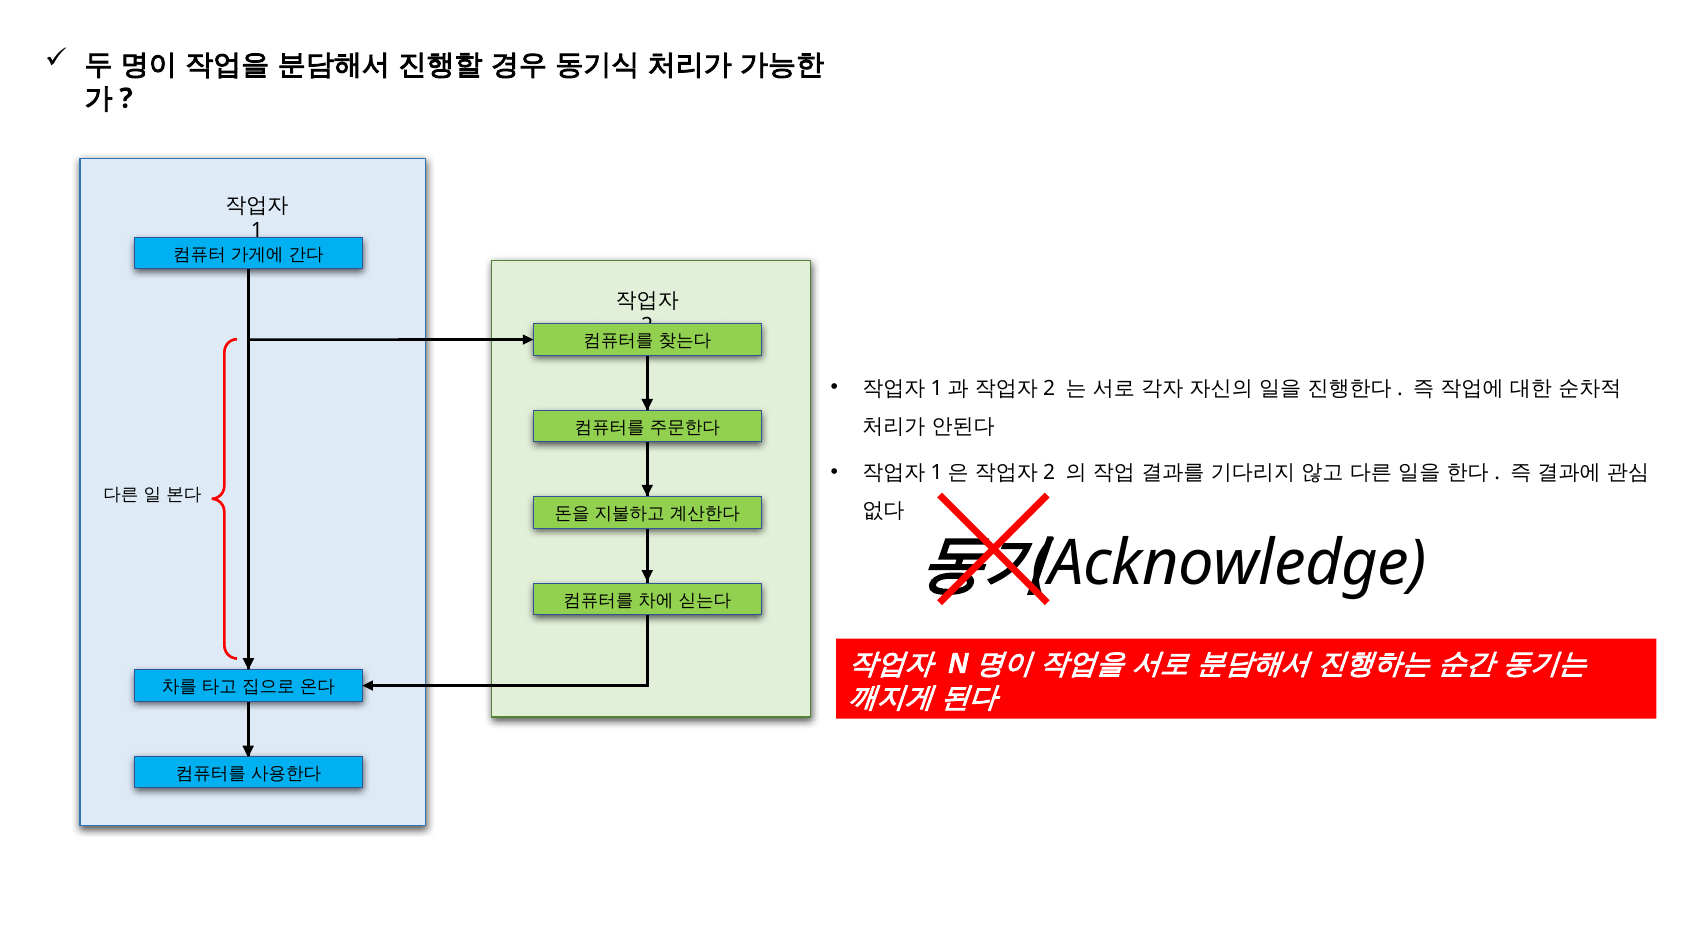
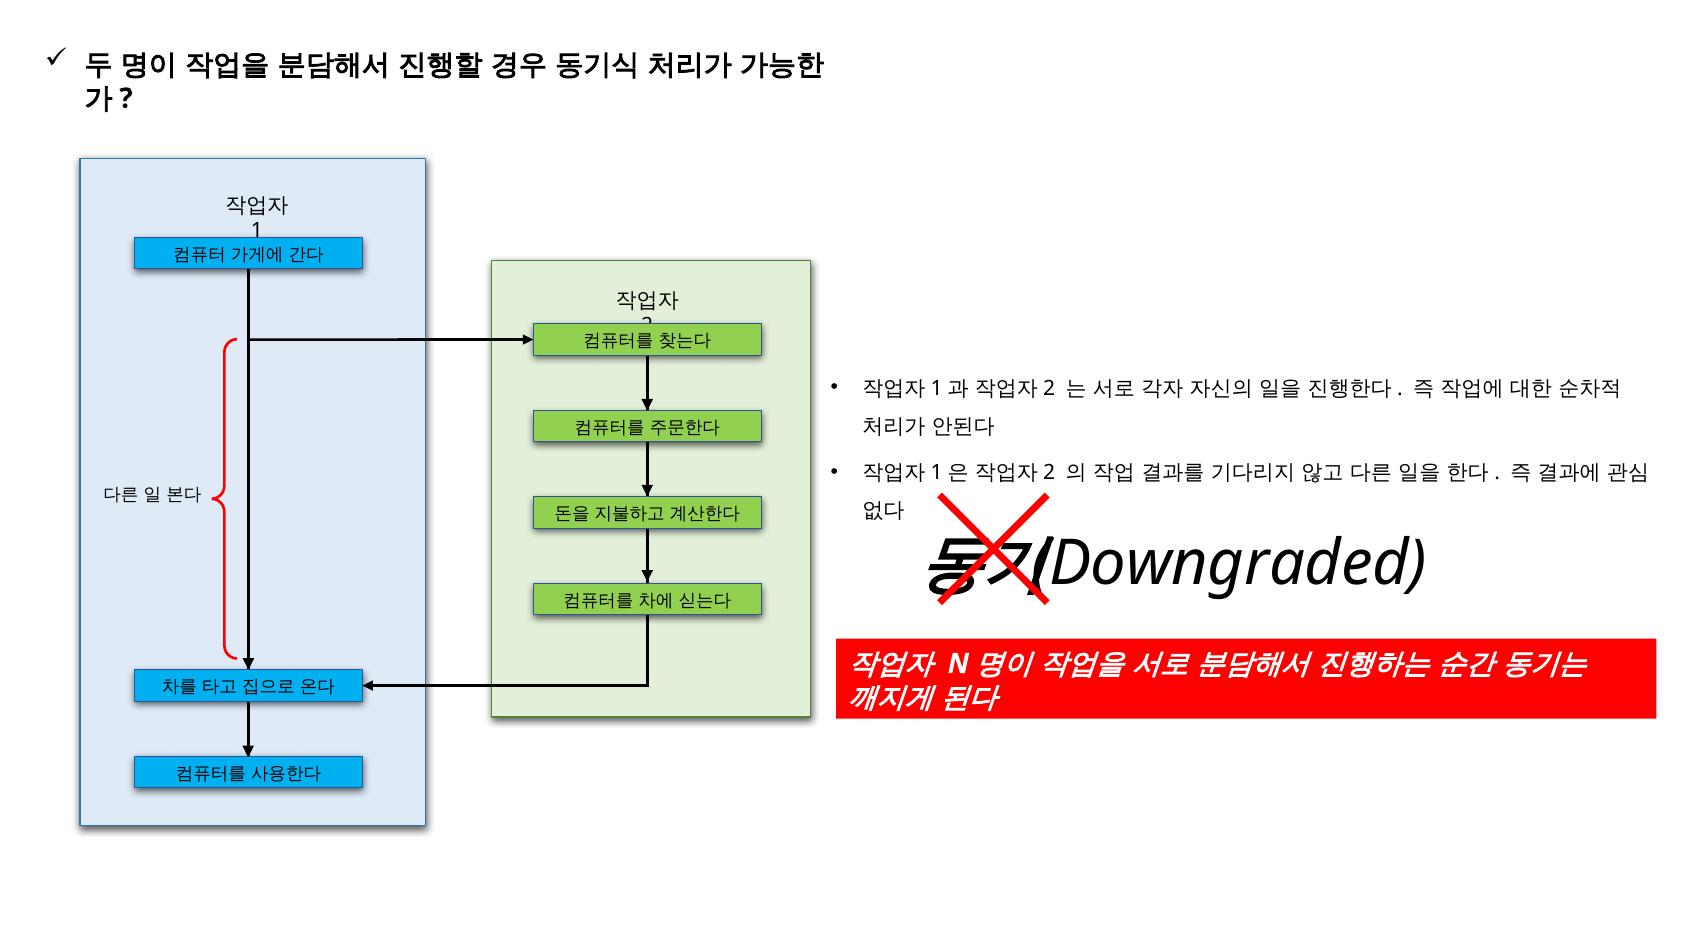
Acknowledge: Acknowledge -> Downgraded
